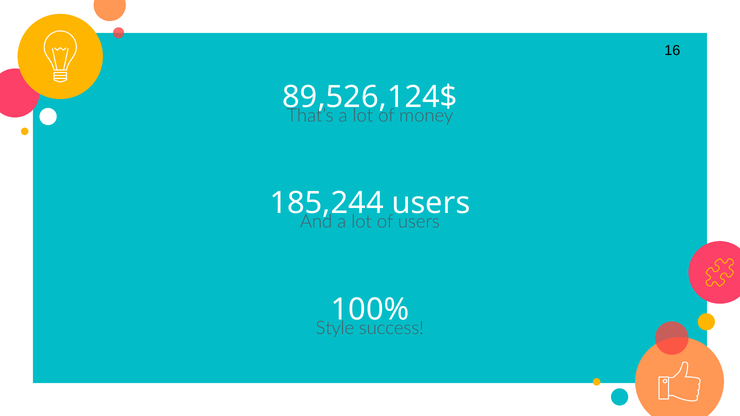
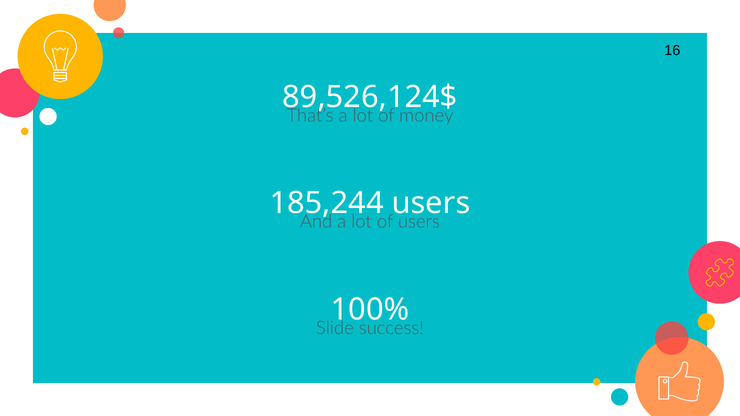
Style: Style -> Slide
